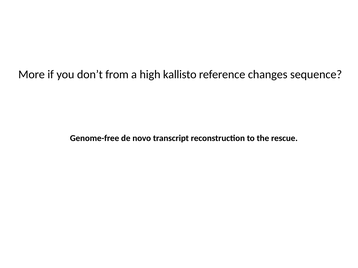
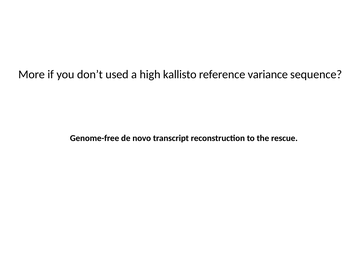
from: from -> used
changes: changes -> variance
